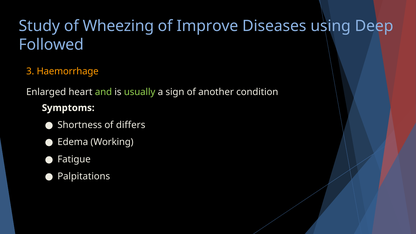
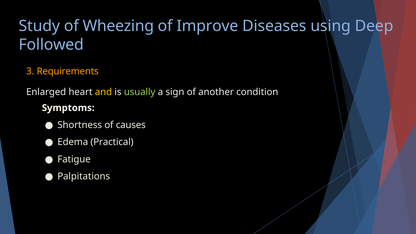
Haemorrhage: Haemorrhage -> Requirements
and colour: light green -> yellow
differs: differs -> causes
Working: Working -> Practical
